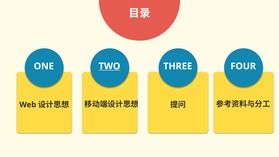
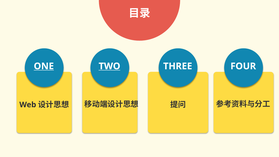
ONE underline: none -> present
